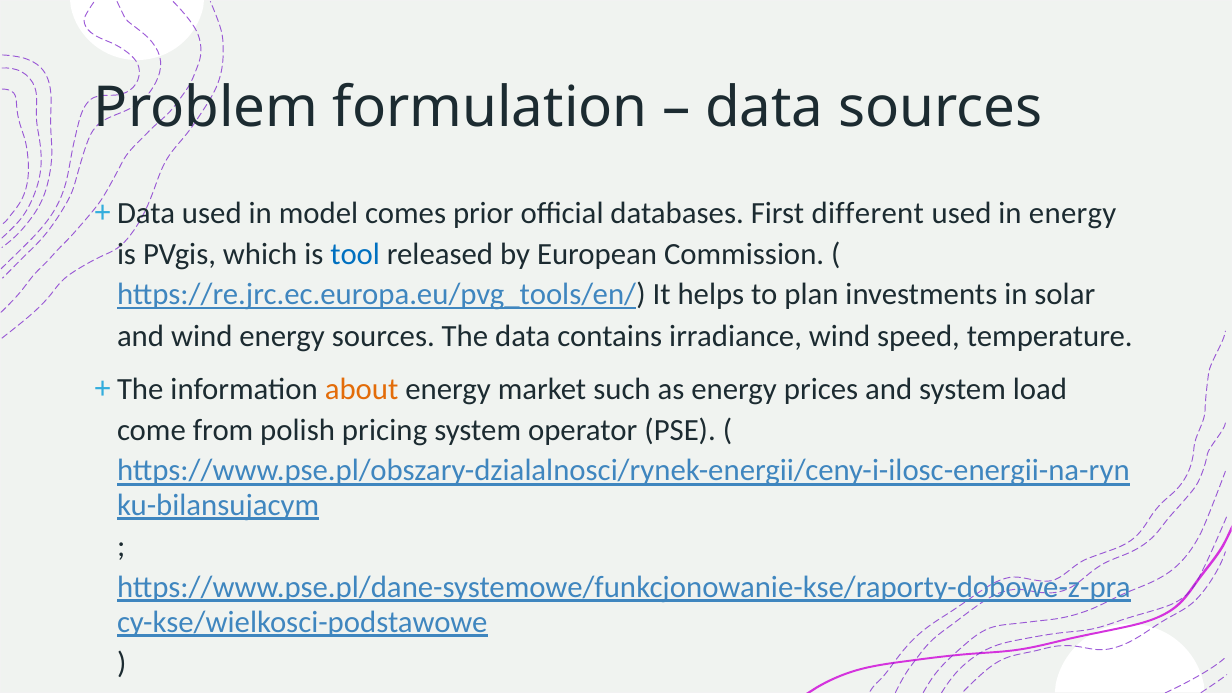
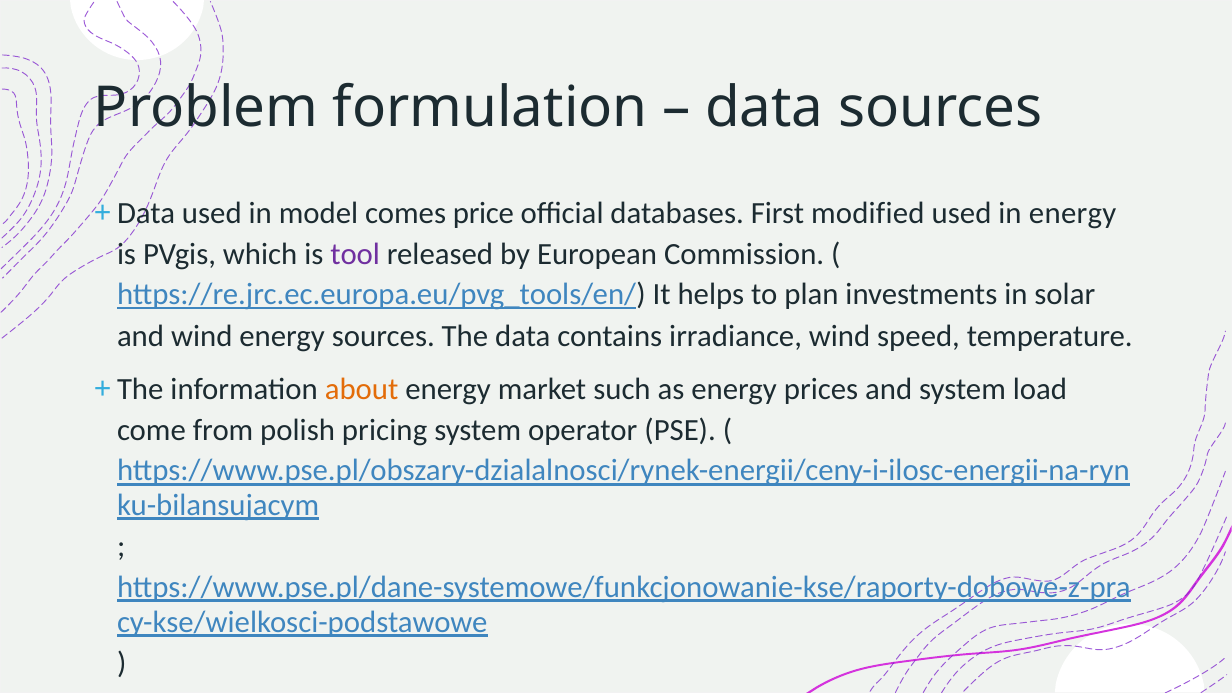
prior: prior -> price
different: different -> modified
tool colour: blue -> purple
